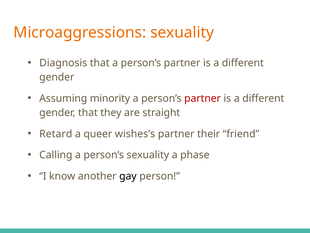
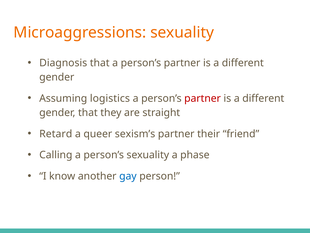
minority: minority -> logistics
wishes’s: wishes’s -> sexism’s
gay colour: black -> blue
